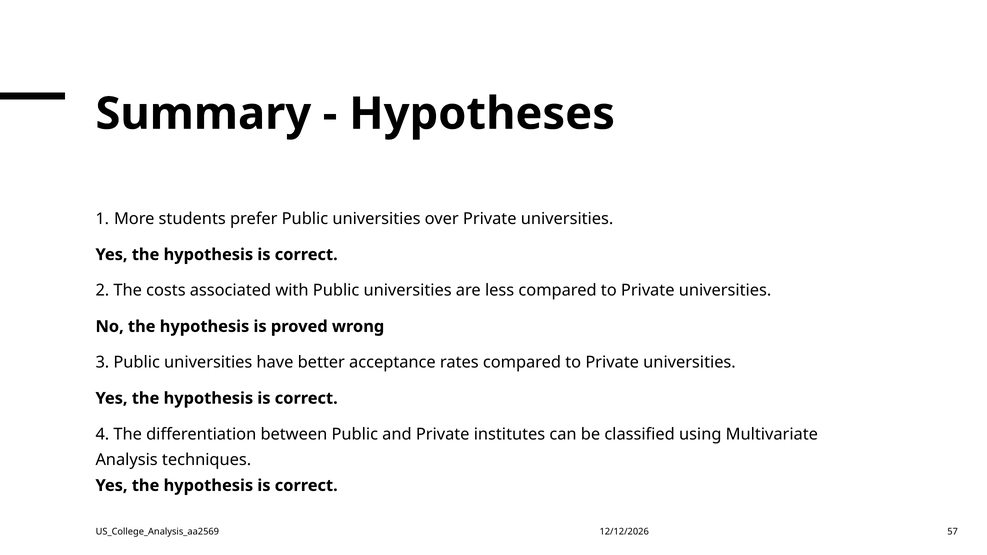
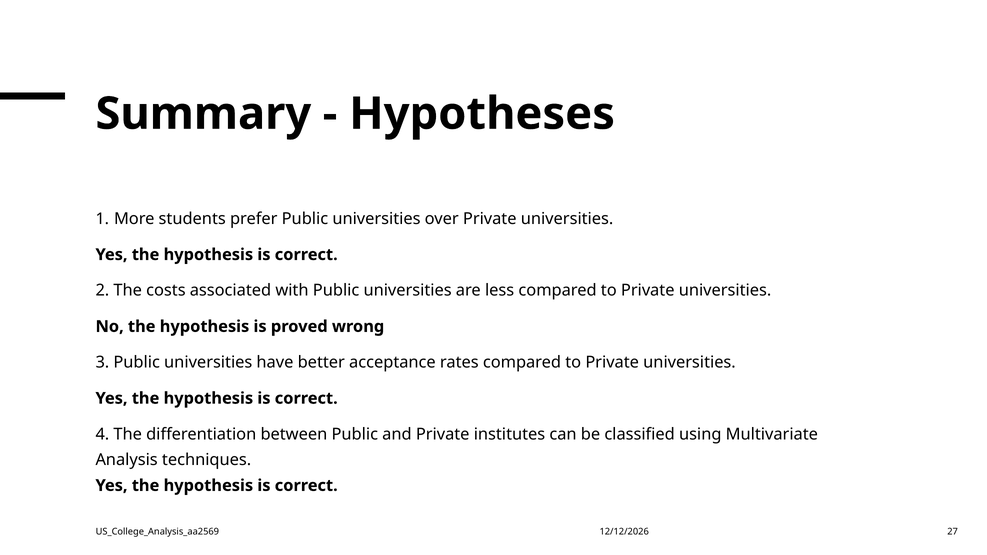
57: 57 -> 27
